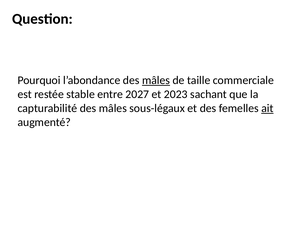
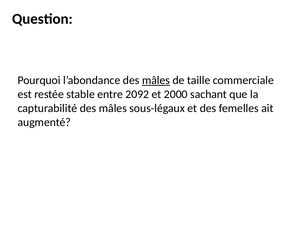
2027: 2027 -> 2092
2023: 2023 -> 2000
ait underline: present -> none
